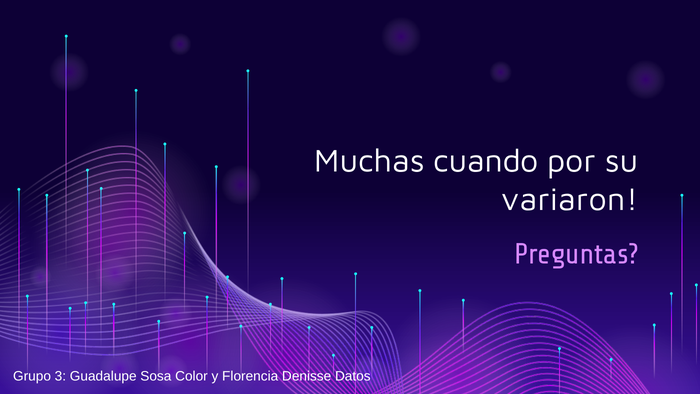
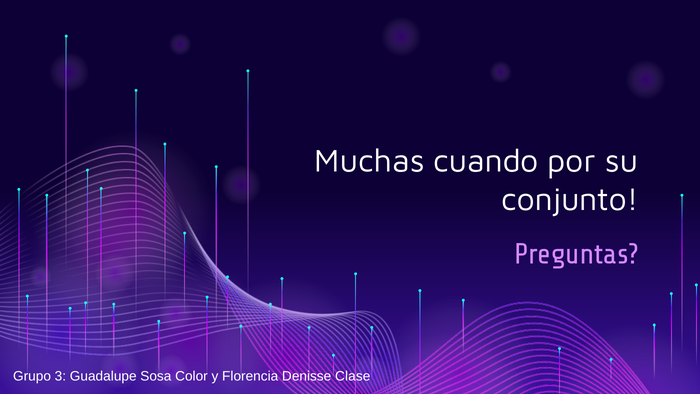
variaron: variaron -> conjunto
Datos: Datos -> Clase
